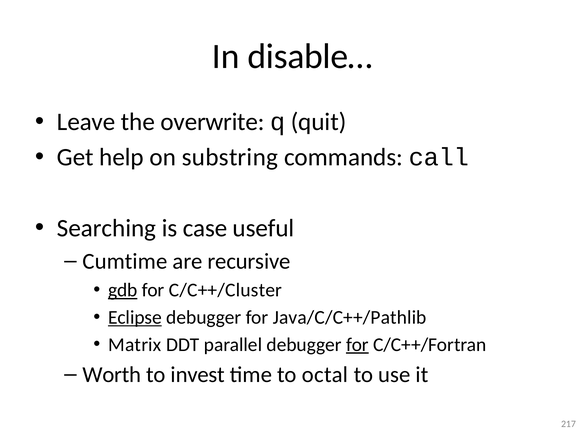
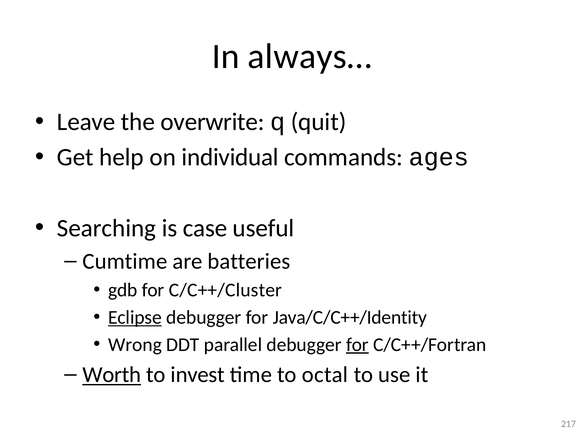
disable…: disable… -> always…
substring: substring -> individual
call: call -> ages
recursive: recursive -> batteries
gdb underline: present -> none
Java/C/C++/Pathlib: Java/C/C++/Pathlib -> Java/C/C++/Identity
Matrix: Matrix -> Wrong
Worth underline: none -> present
